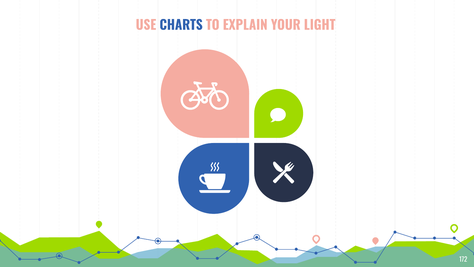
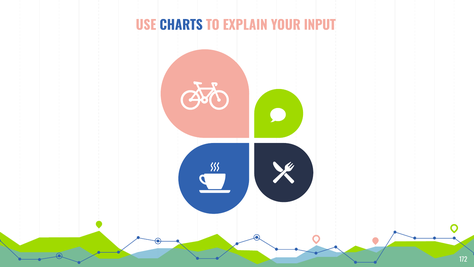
LIGHT: LIGHT -> INPUT
